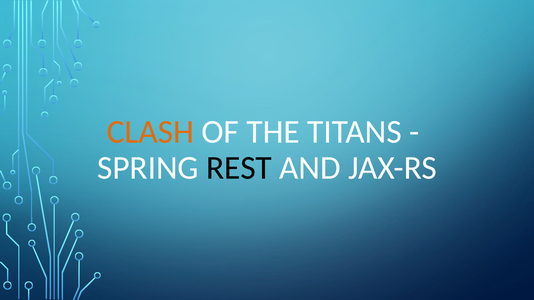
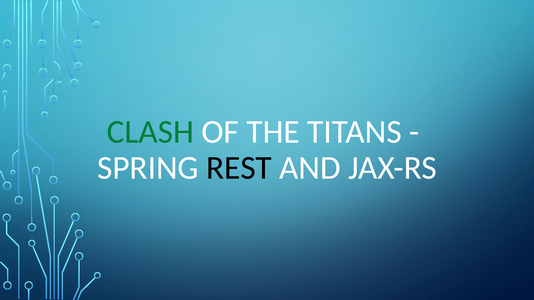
CLASH colour: orange -> green
